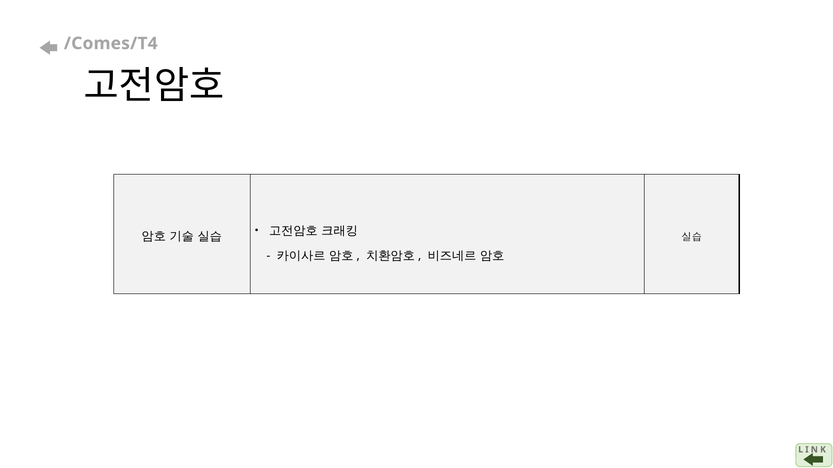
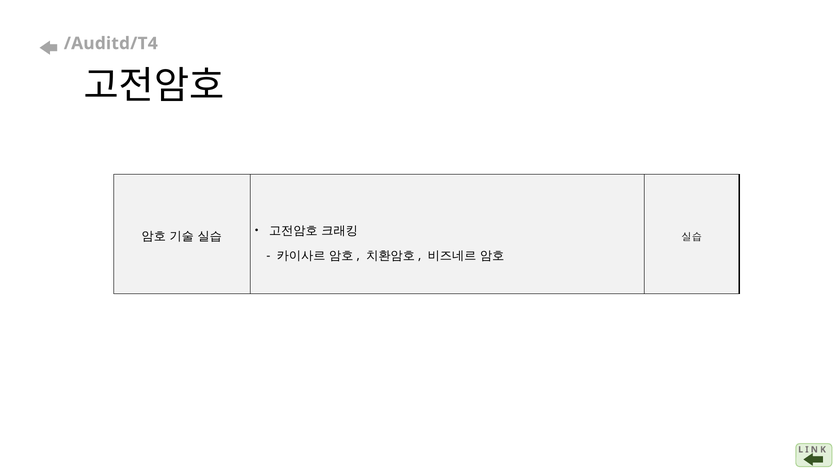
/Comes/T4: /Comes/T4 -> /Auditd/T4
